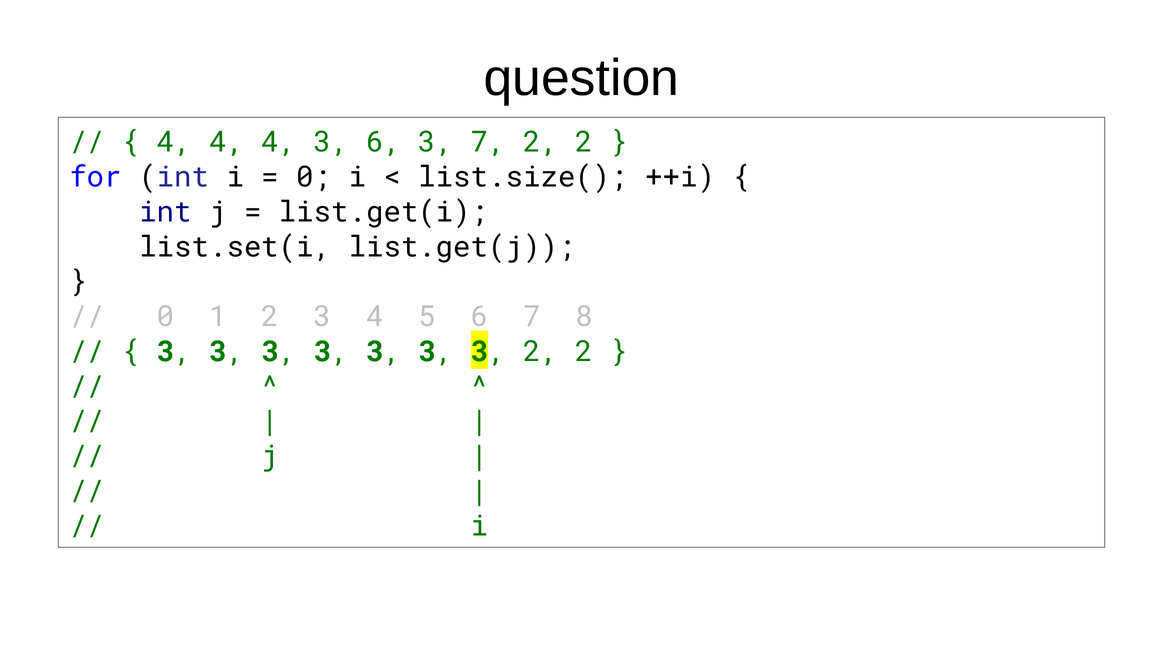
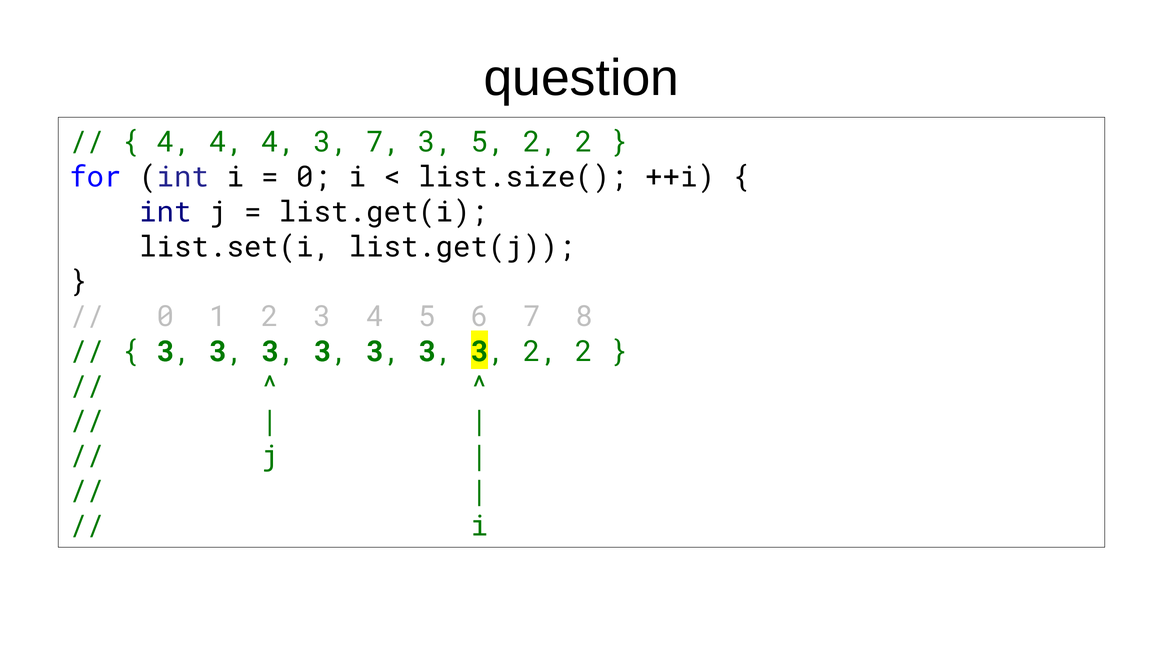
3 6: 6 -> 7
3 7: 7 -> 5
